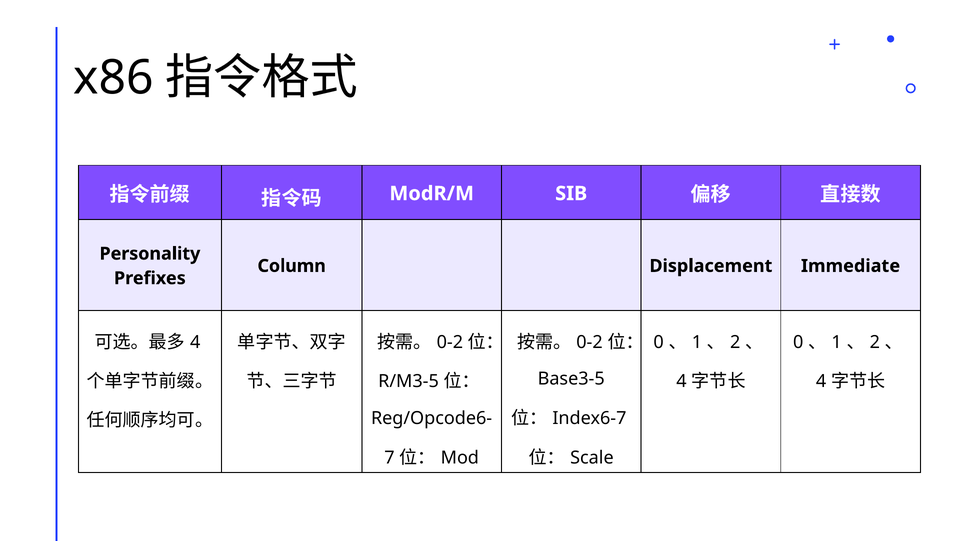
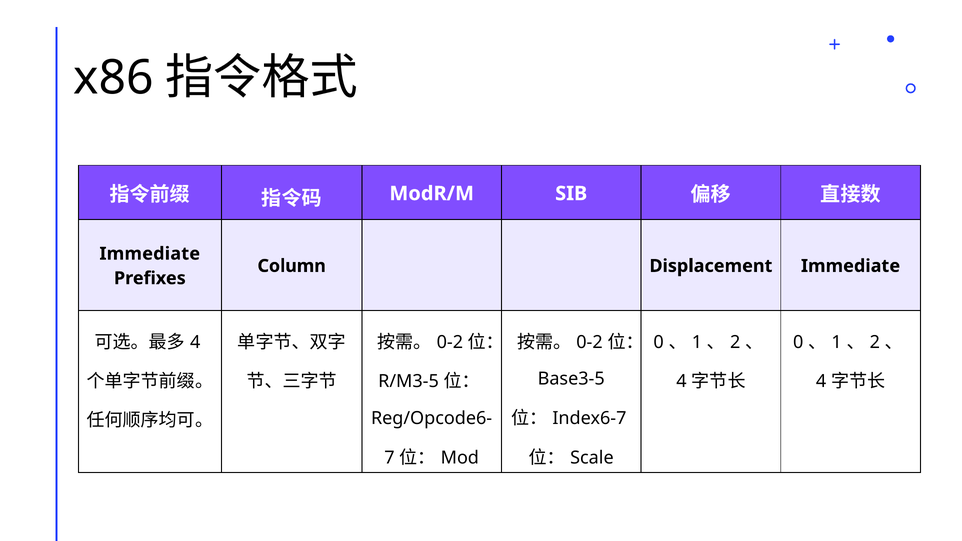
Personality at (150, 254): Personality -> Immediate
